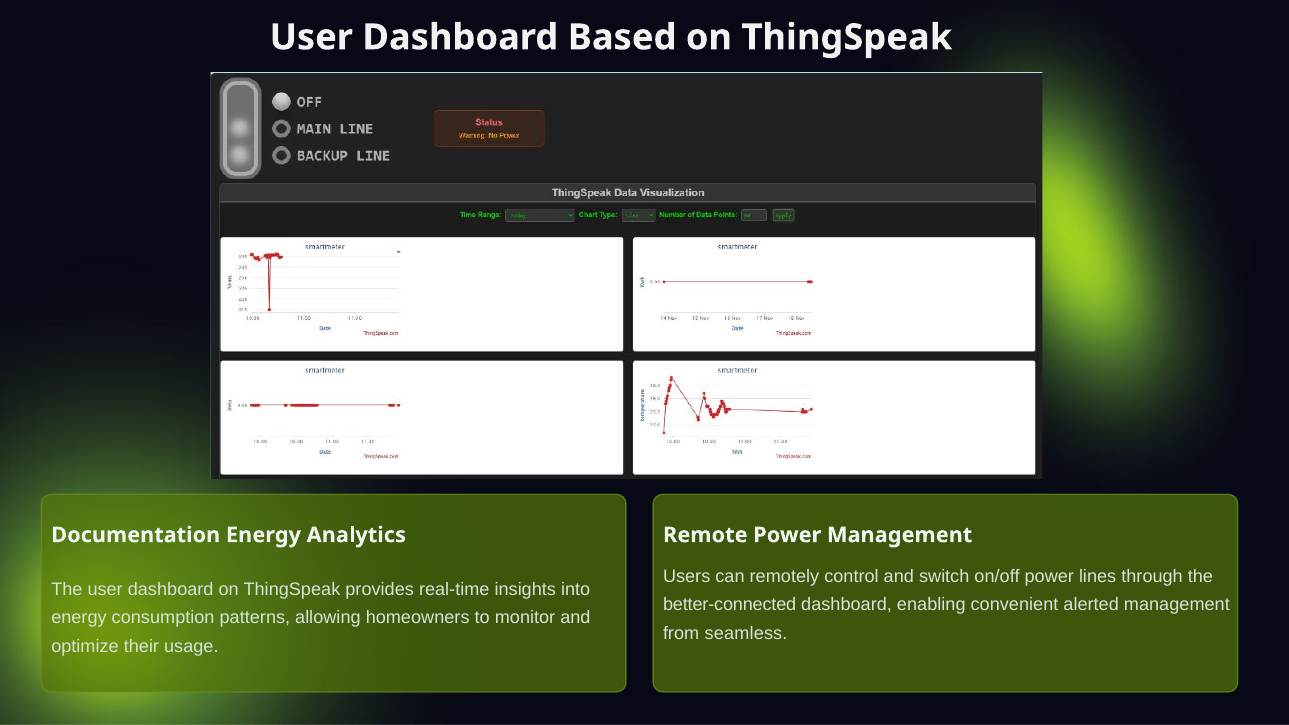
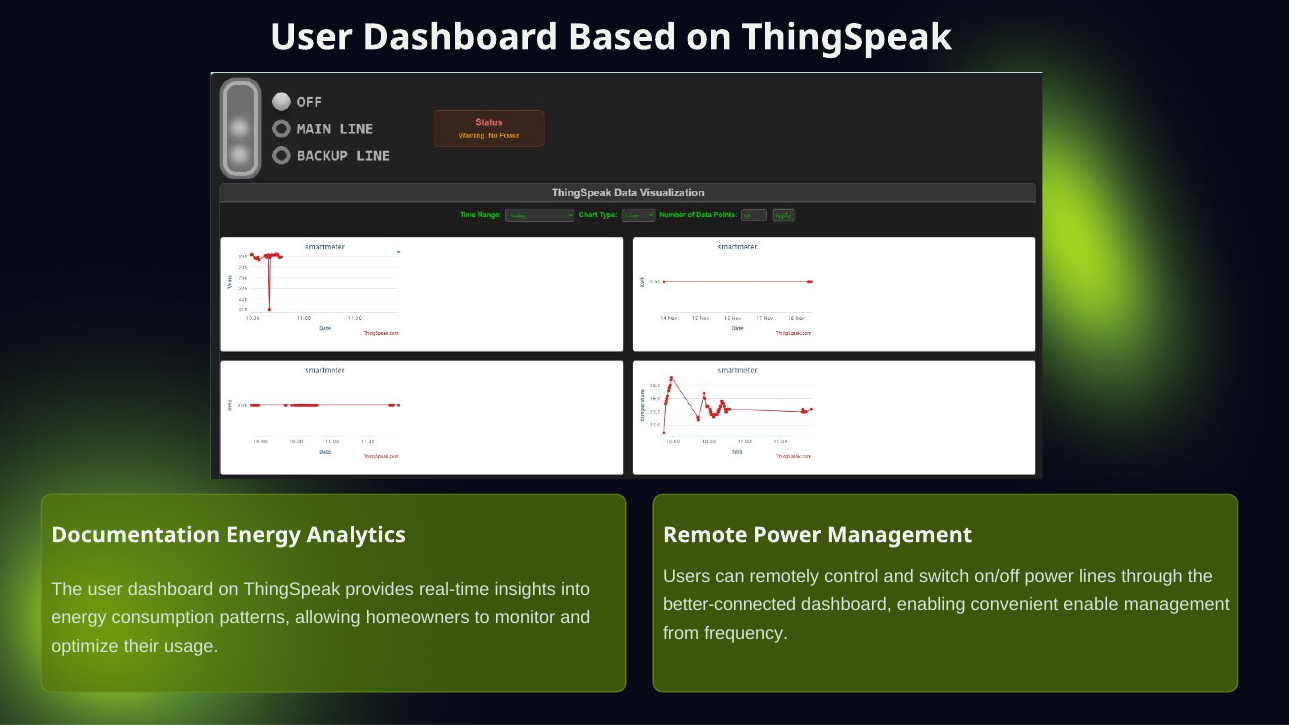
alerted: alerted -> enable
seamless: seamless -> frequency
